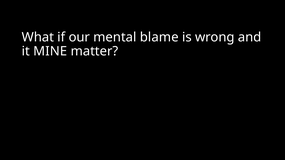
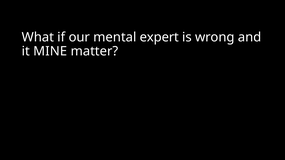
blame: blame -> expert
